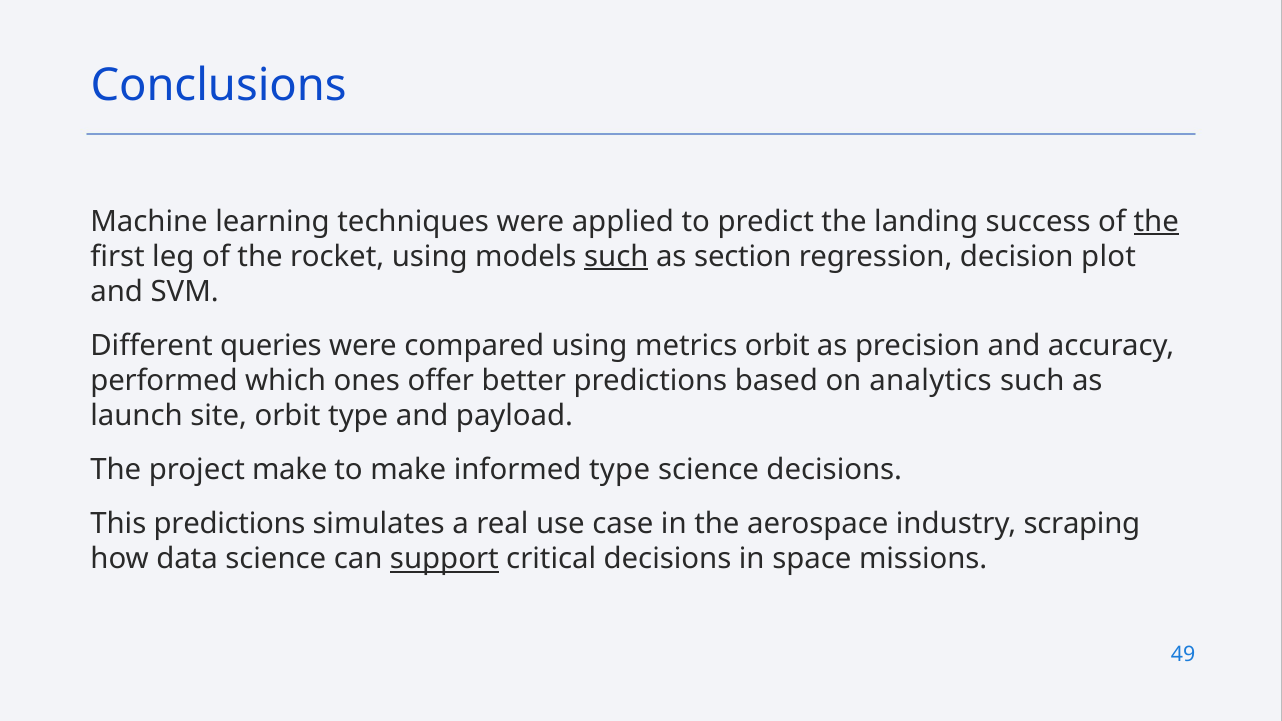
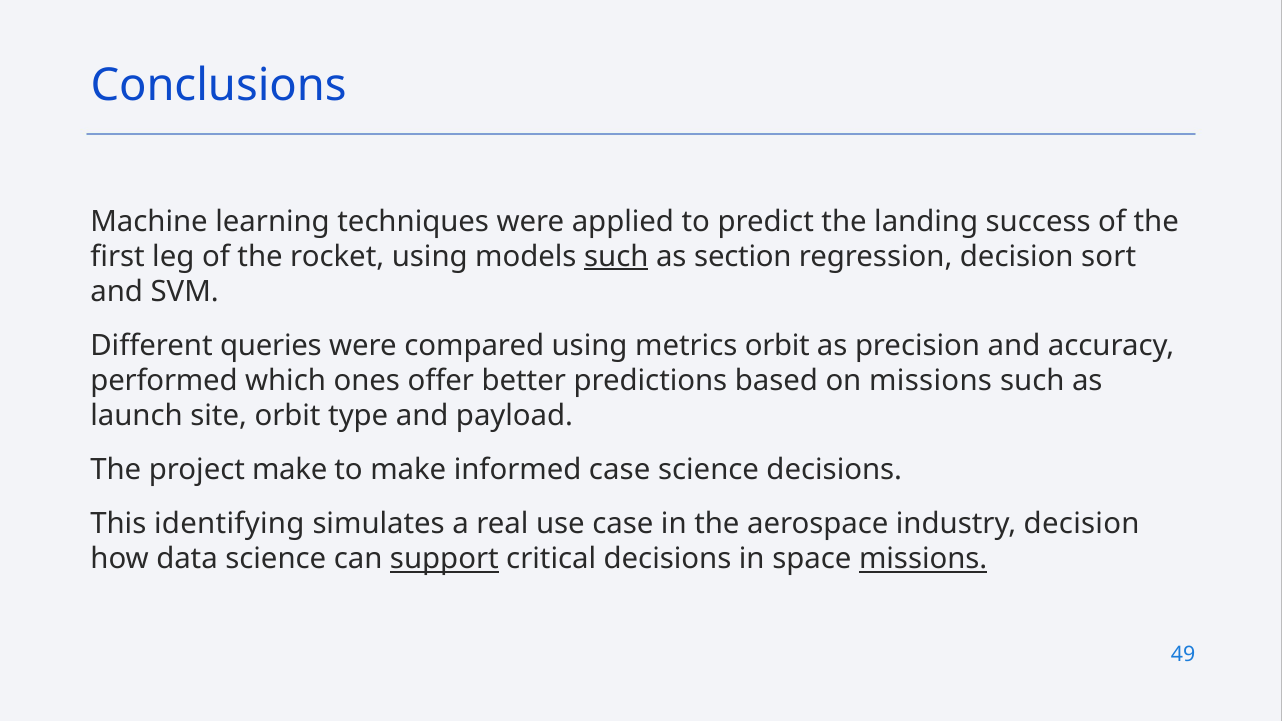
the at (1156, 222) underline: present -> none
plot: plot -> sort
on analytics: analytics -> missions
informed type: type -> case
This predictions: predictions -> identifying
industry scraping: scraping -> decision
missions at (923, 559) underline: none -> present
